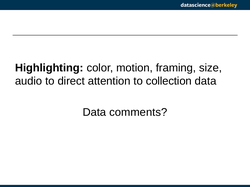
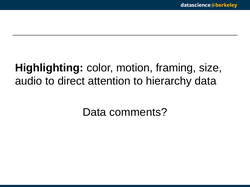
collection: collection -> hierarchy
